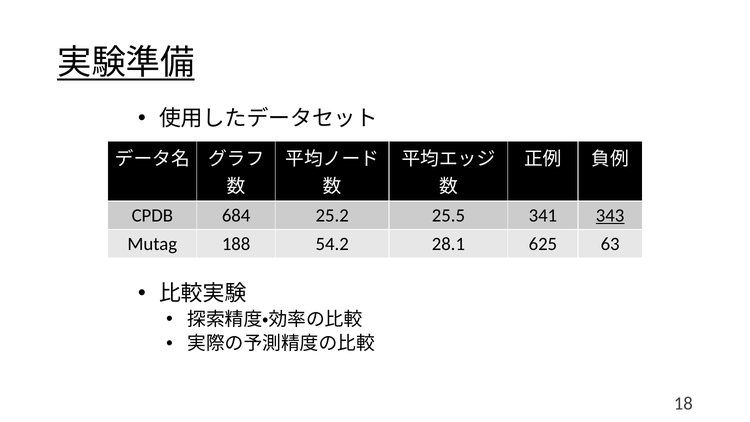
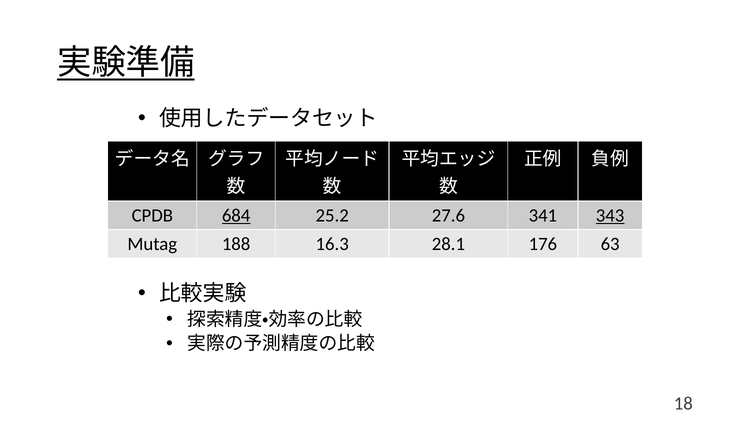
684 underline: none -> present
25.5: 25.5 -> 27.6
54.2: 54.2 -> 16.3
625: 625 -> 176
